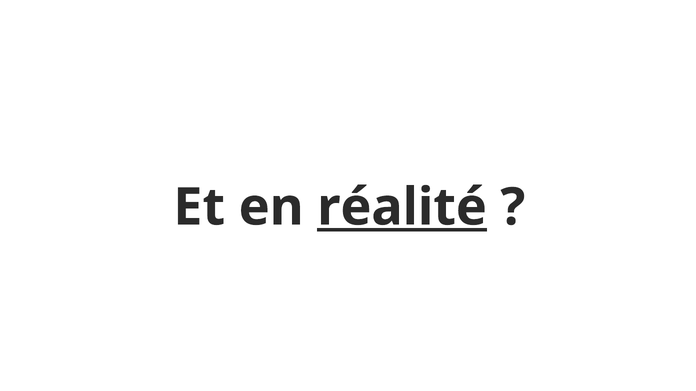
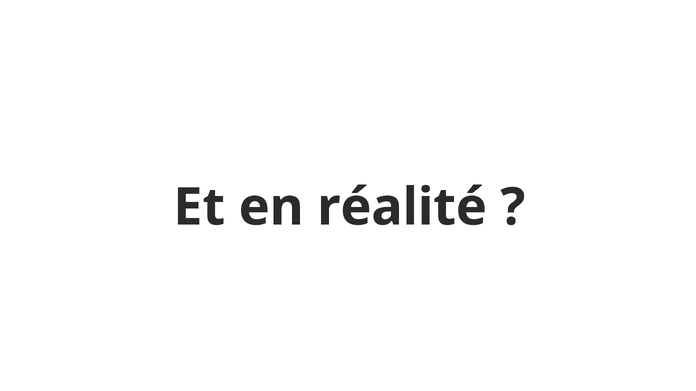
réalité underline: present -> none
